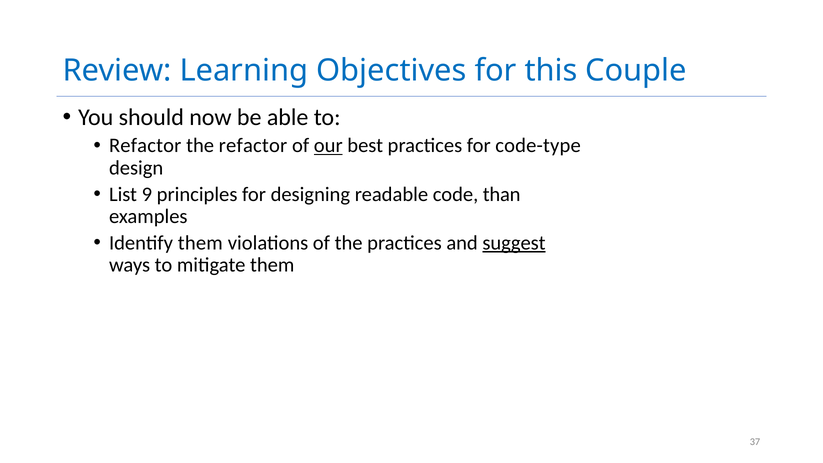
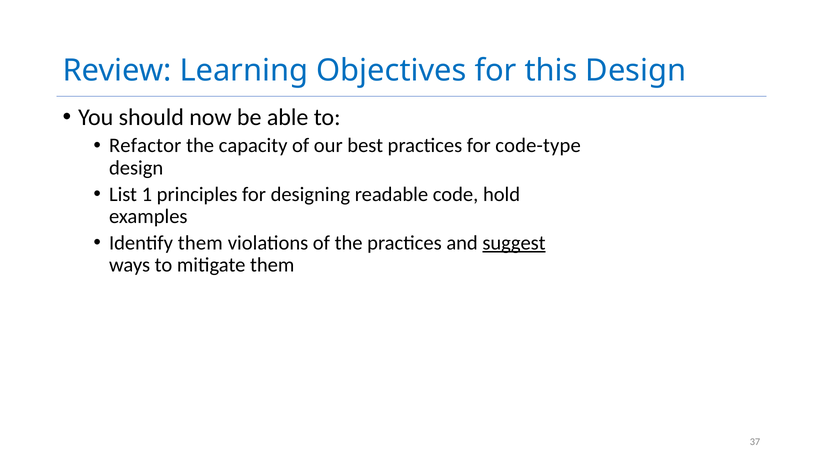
this Couple: Couple -> Design
the refactor: refactor -> capacity
our underline: present -> none
9: 9 -> 1
than: than -> hold
